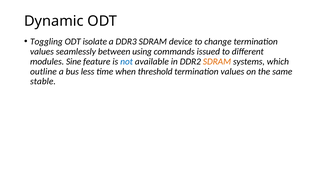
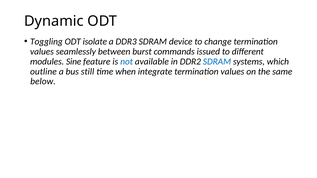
using: using -> burst
SDRAM at (217, 62) colour: orange -> blue
less: less -> still
threshold: threshold -> integrate
stable: stable -> below
